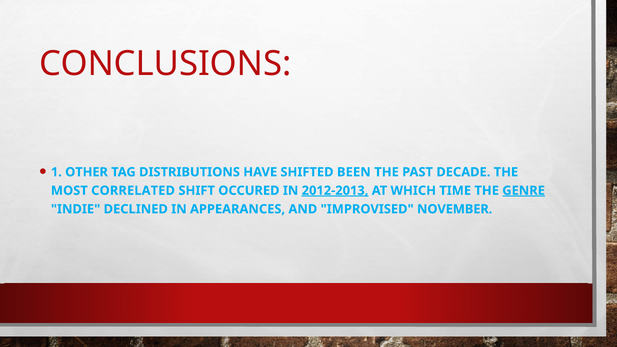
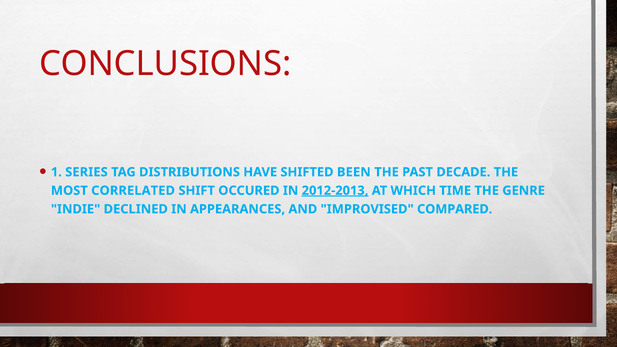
OTHER: OTHER -> SERIES
GENRE underline: present -> none
NOVEMBER: NOVEMBER -> COMPARED
